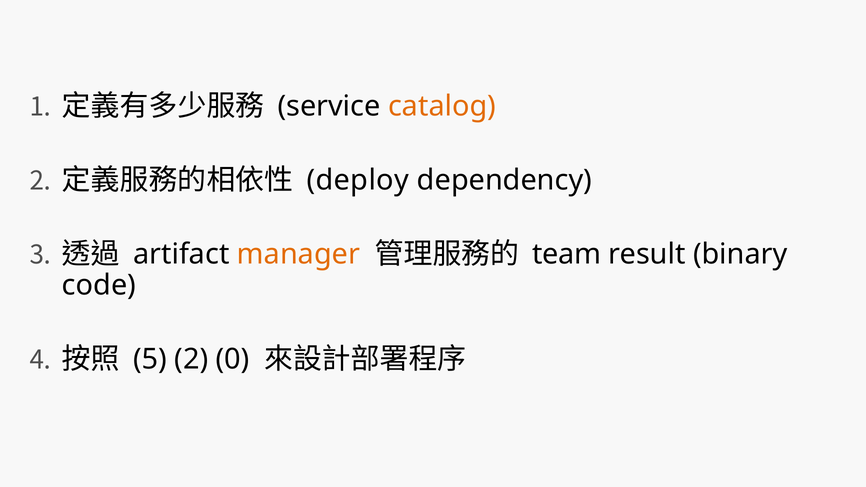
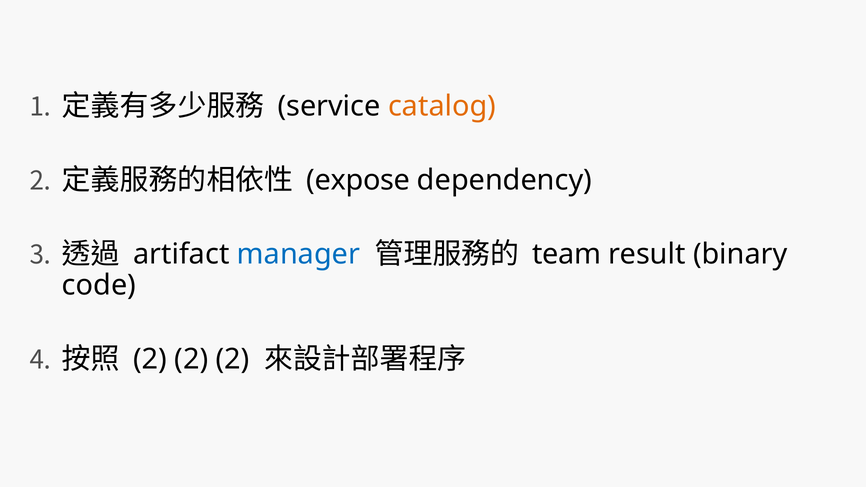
deploy: deploy -> expose
manager colour: orange -> blue
5 at (150, 359): 5 -> 2
0 at (233, 359): 0 -> 2
